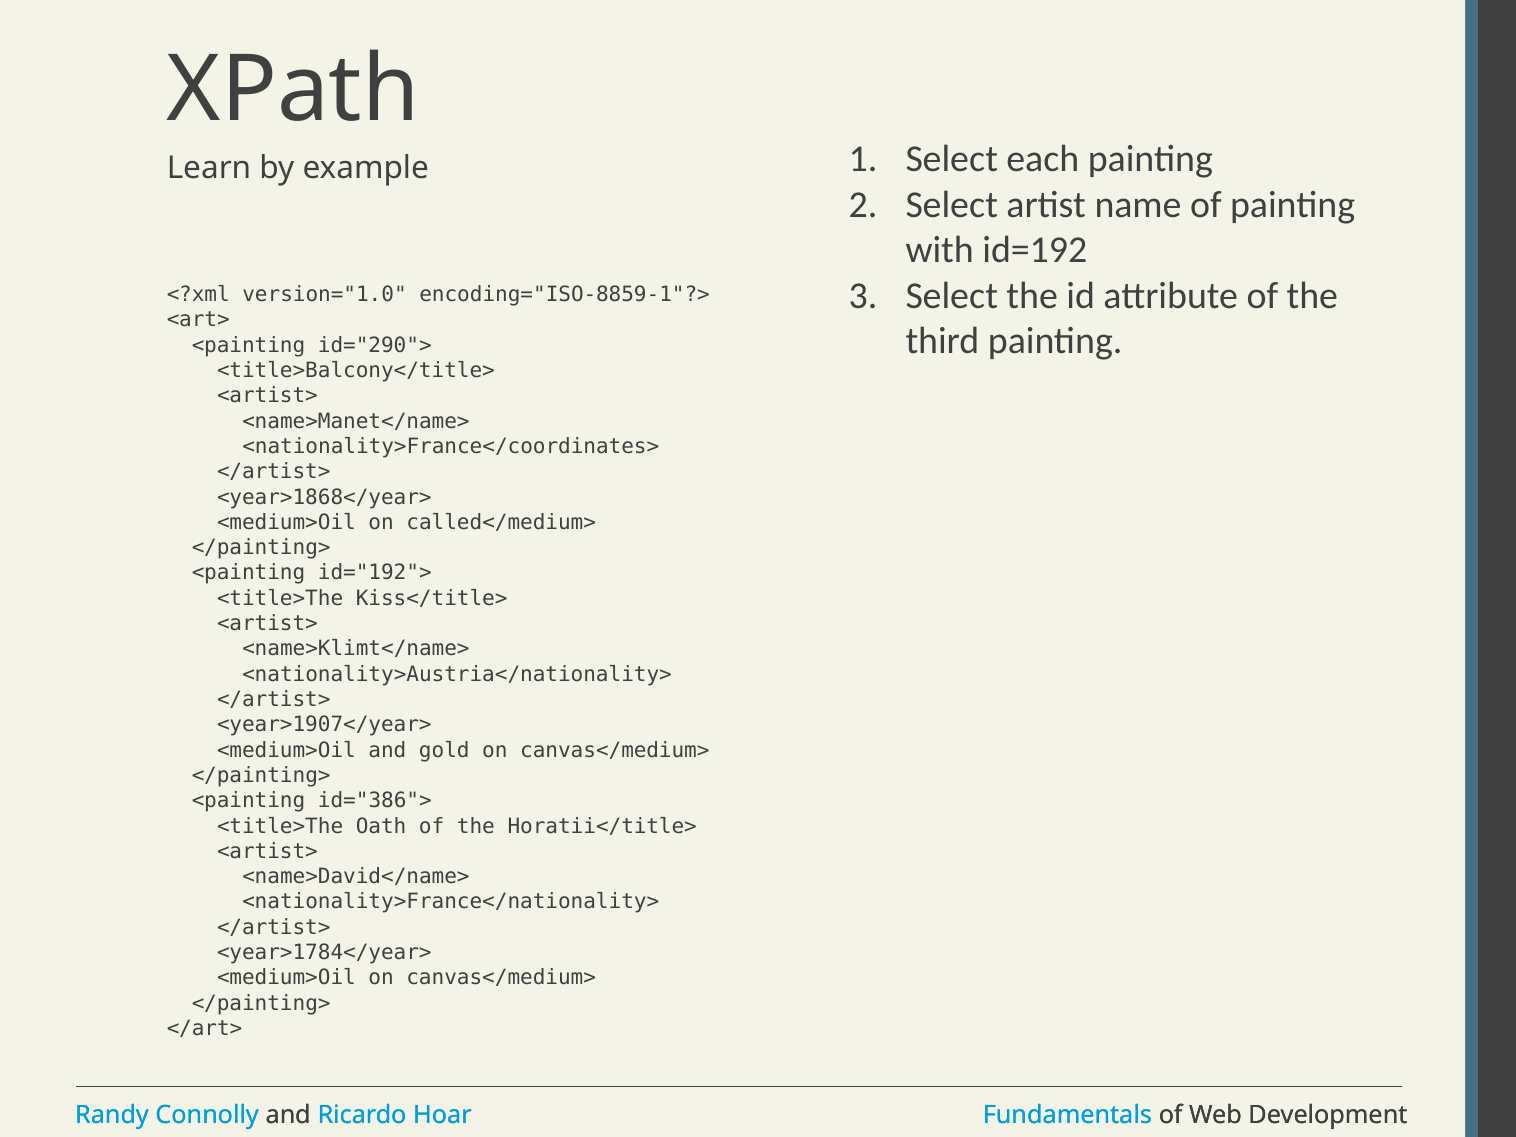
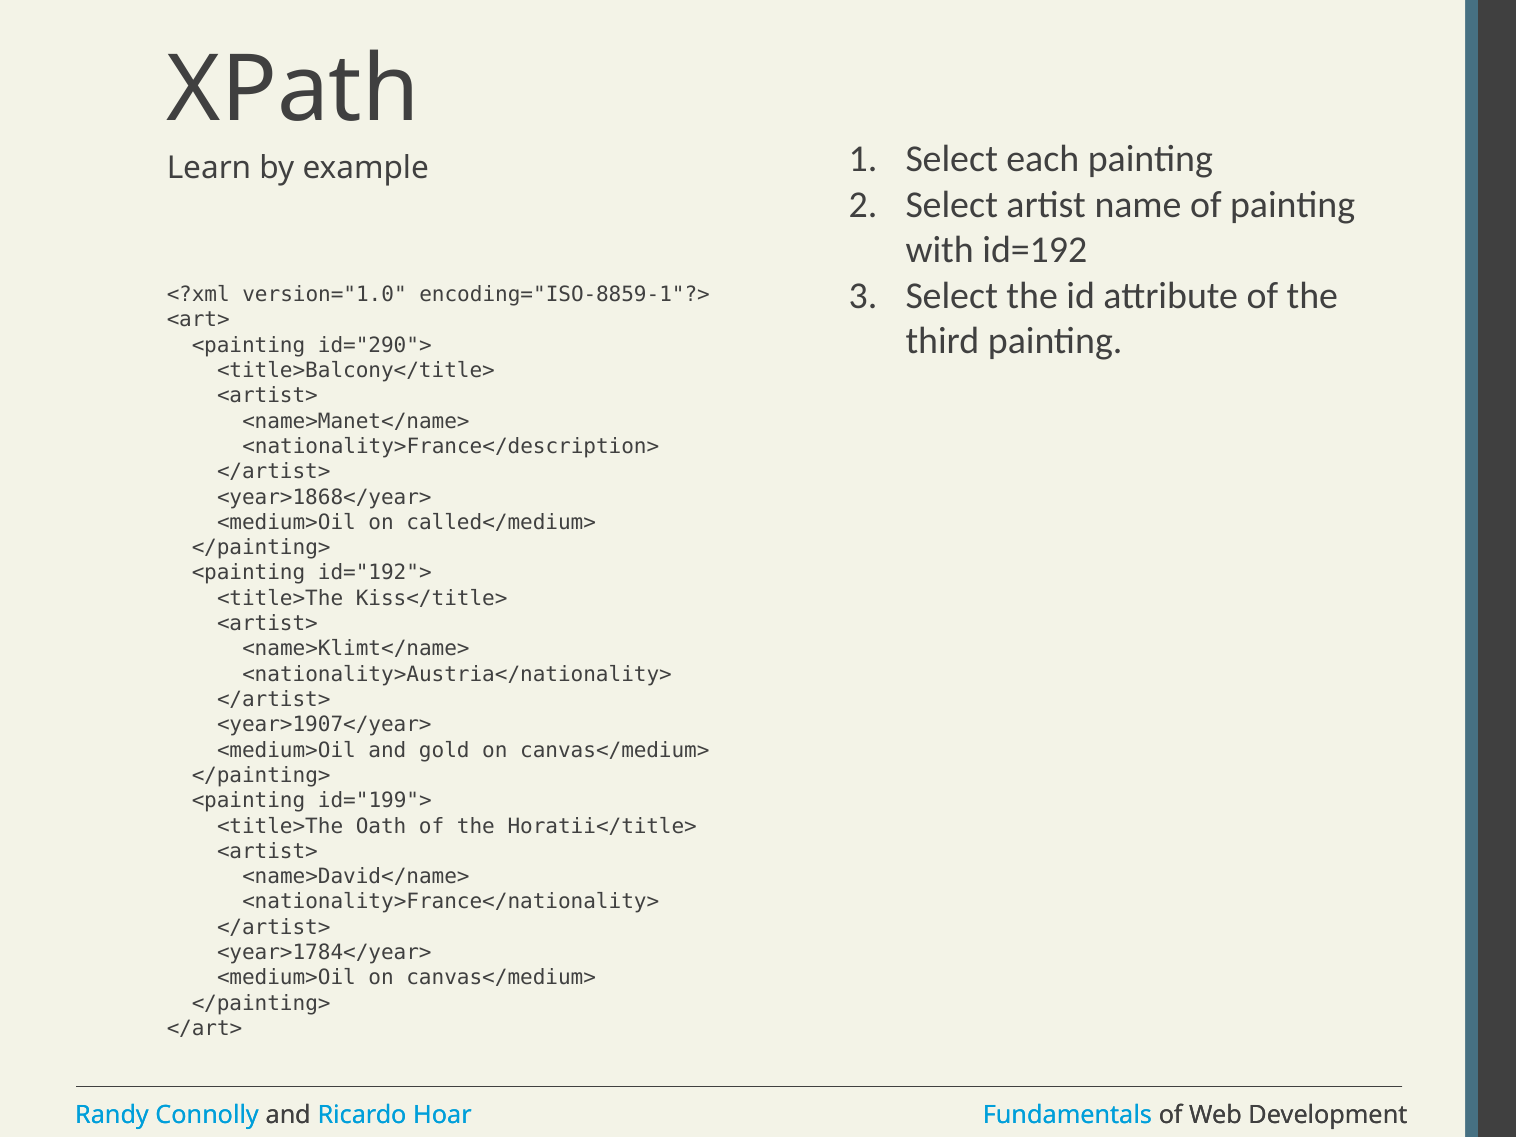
<nationality>France</coordinates>: <nationality>France</coordinates> -> <nationality>France</description>
id="386">: id="386"> -> id="199">
